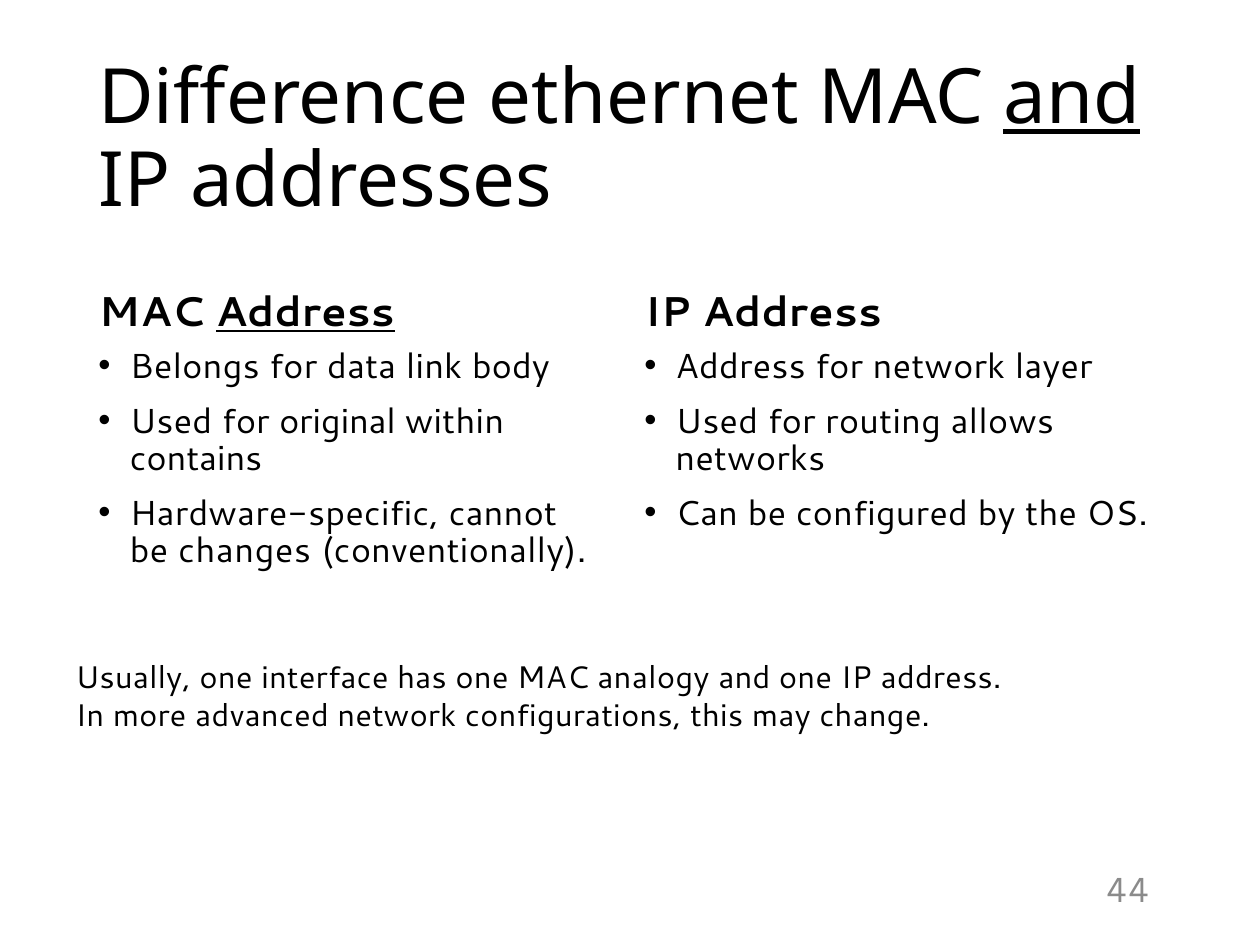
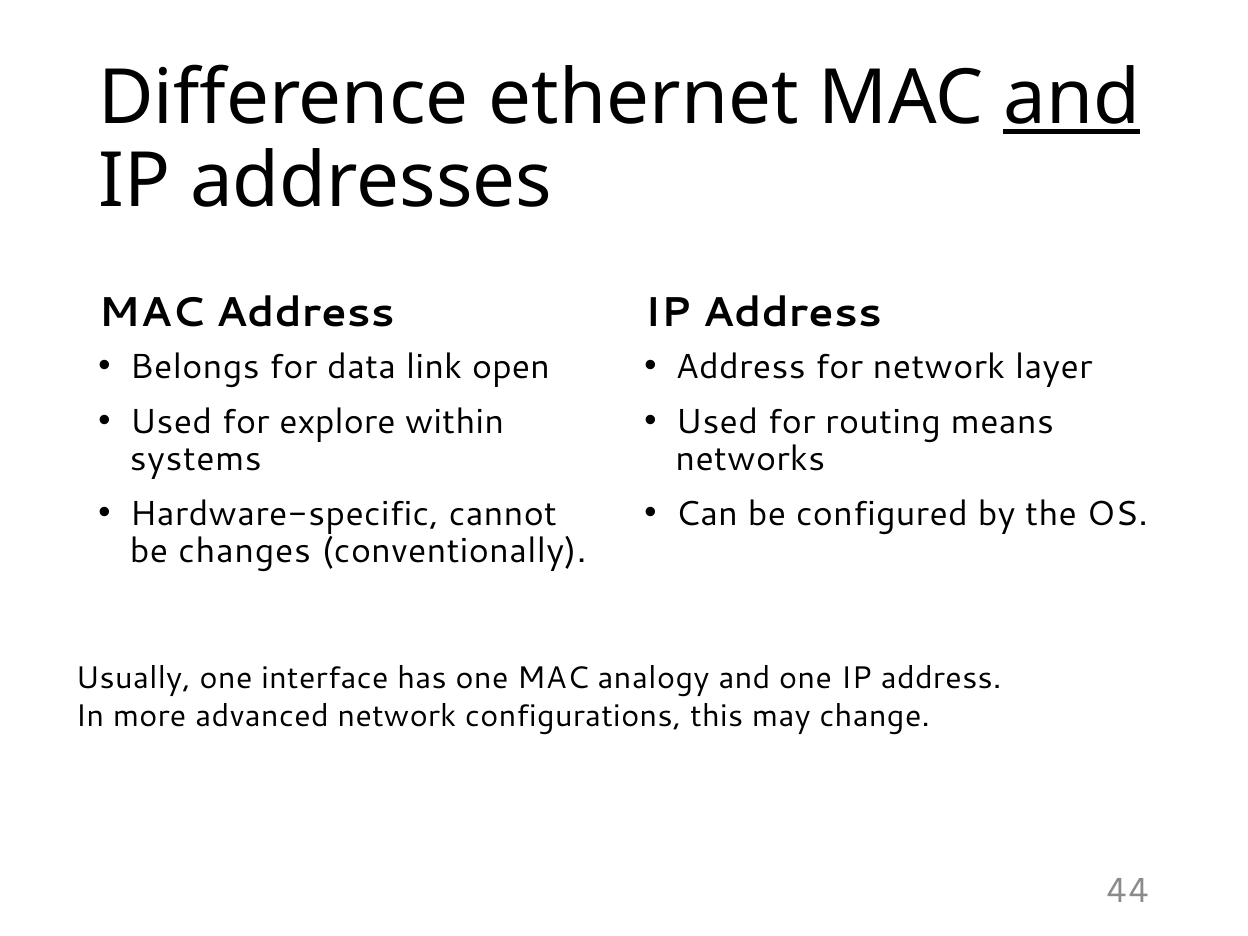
Address at (305, 313) underline: present -> none
body: body -> open
original: original -> explore
allows: allows -> means
contains: contains -> systems
